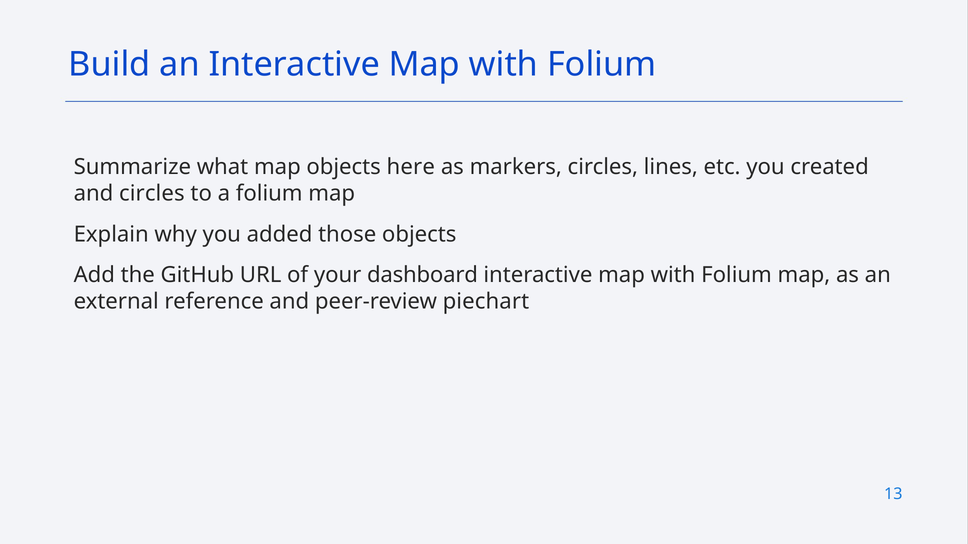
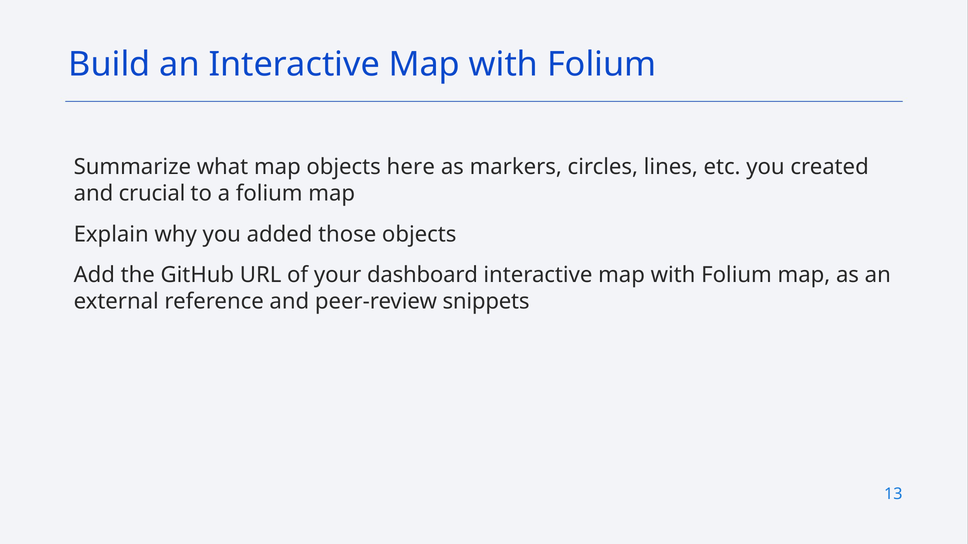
and circles: circles -> crucial
piechart: piechart -> snippets
